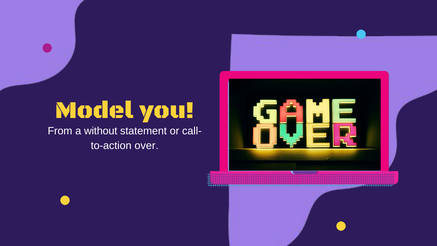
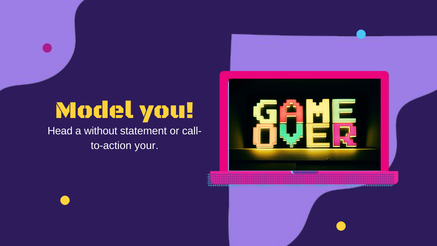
From: From -> Head
over: over -> your
